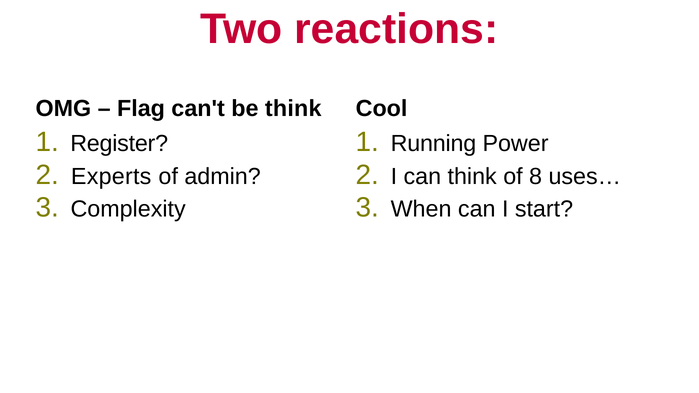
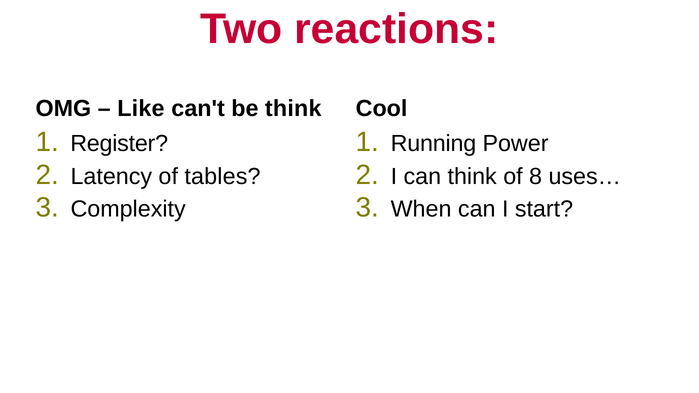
Flag: Flag -> Like
Experts: Experts -> Latency
admin: admin -> tables
